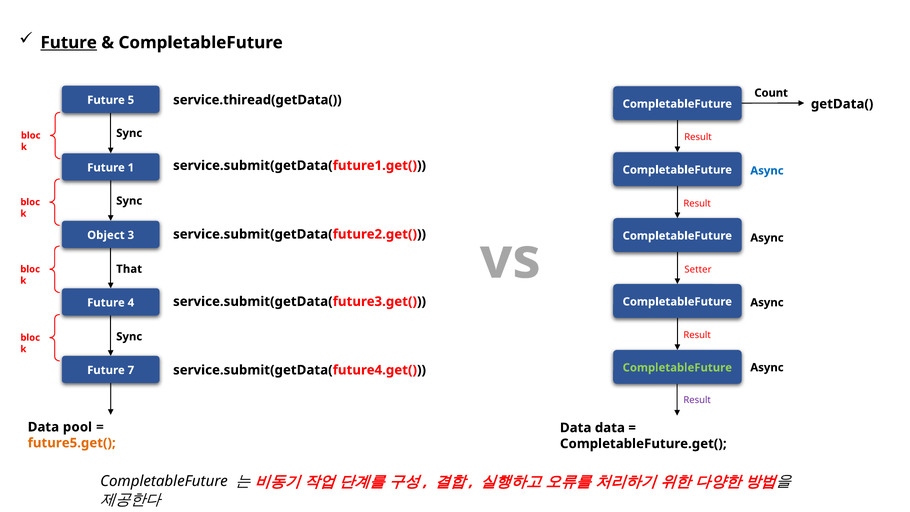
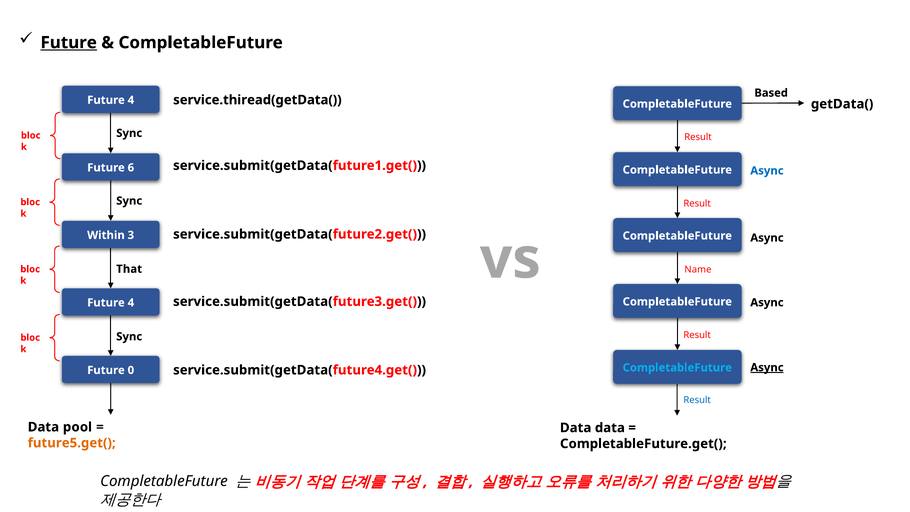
Count: Count -> Based
5 at (131, 100): 5 -> 4
1: 1 -> 6
Object: Object -> Within
Setter: Setter -> Name
Async at (767, 367) underline: none -> present
CompletableFuture at (677, 368) colour: light green -> light blue
7: 7 -> 0
Result at (697, 400) colour: purple -> blue
